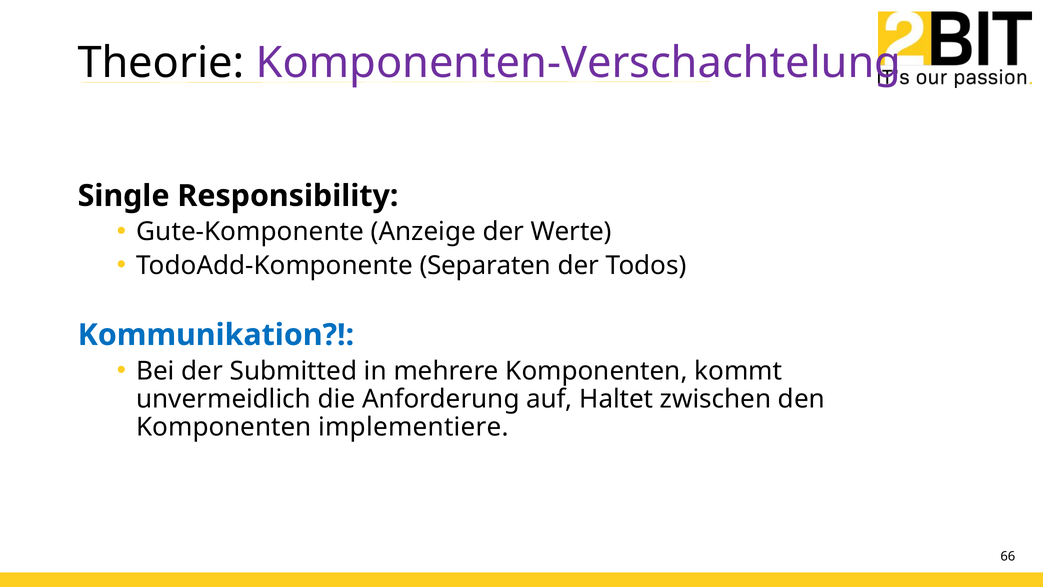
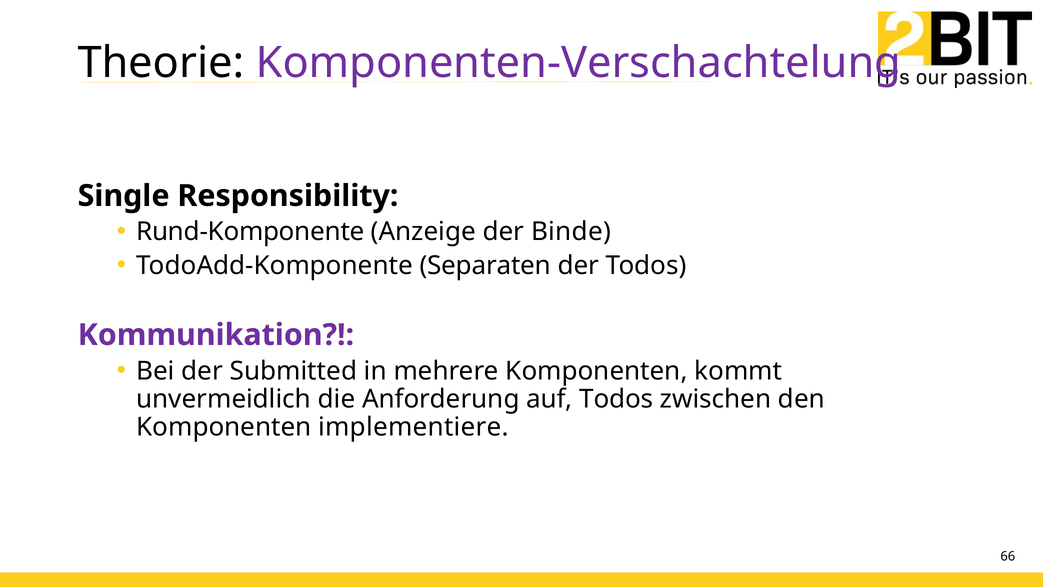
Gute-Komponente: Gute-Komponente -> Rund-Komponente
Werte: Werte -> Binde
Kommunikation colour: blue -> purple
auf Haltet: Haltet -> Todos
